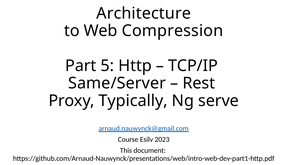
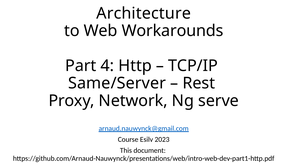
Compression: Compression -> Workarounds
5: 5 -> 4
Typically: Typically -> Network
